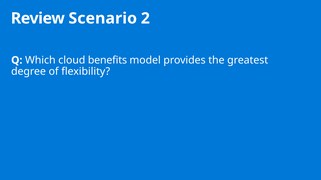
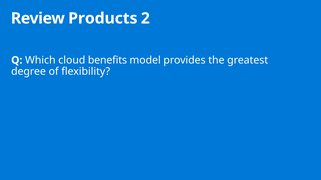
Scenario: Scenario -> Products
